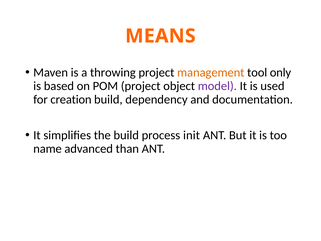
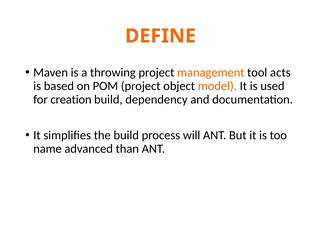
MEANS: MEANS -> DEFINE
only: only -> acts
model colour: purple -> orange
init: init -> will
